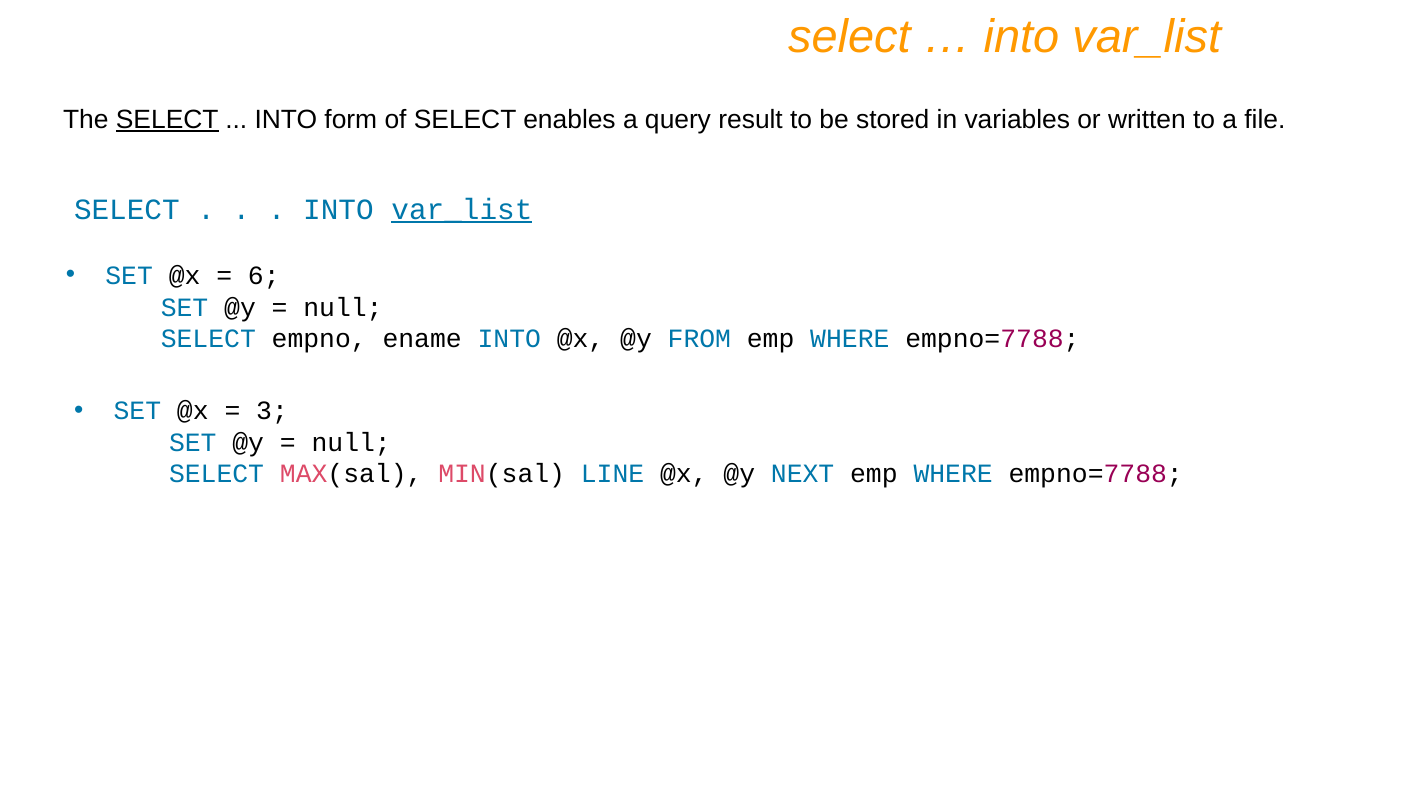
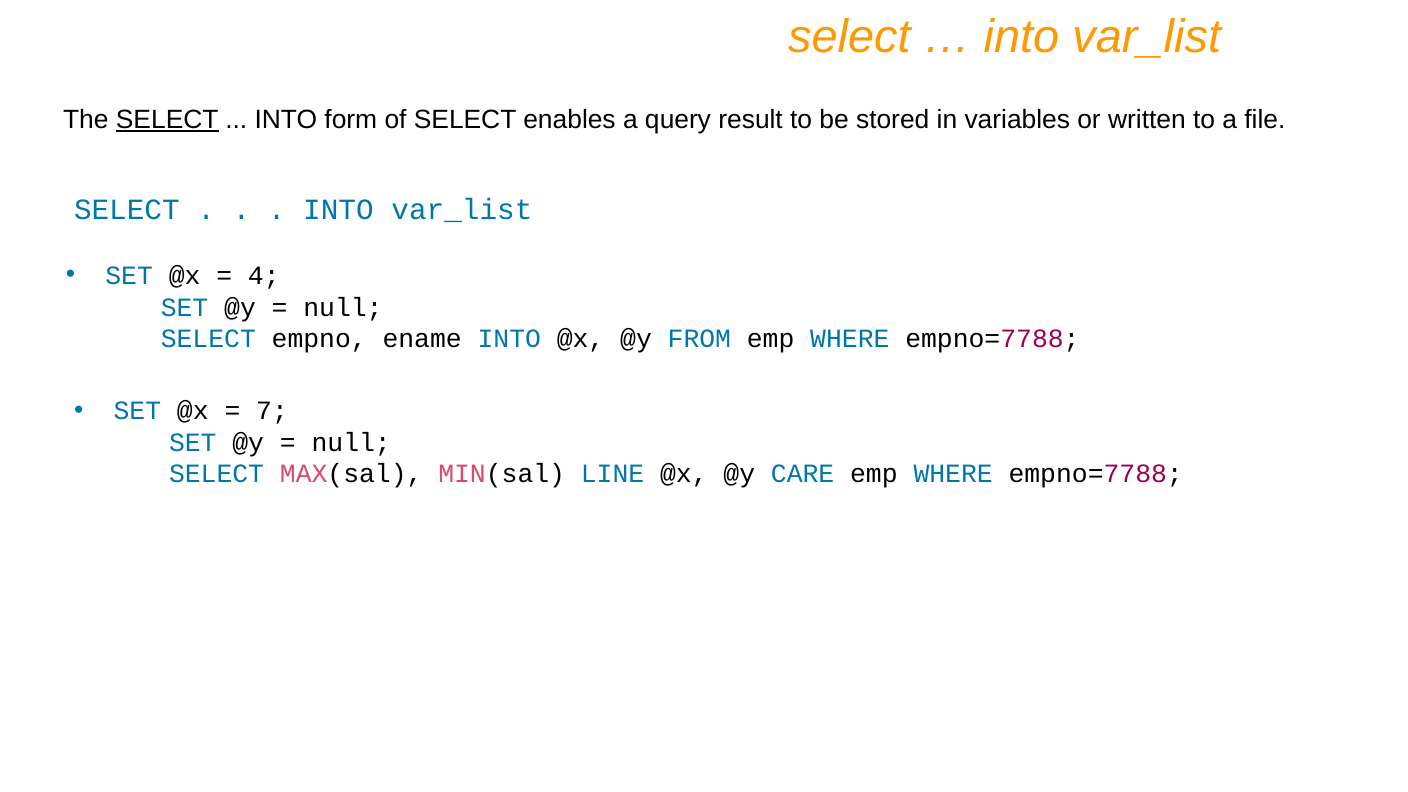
var_list at (462, 209) underline: present -> none
6: 6 -> 4
3: 3 -> 7
NEXT: NEXT -> CARE
